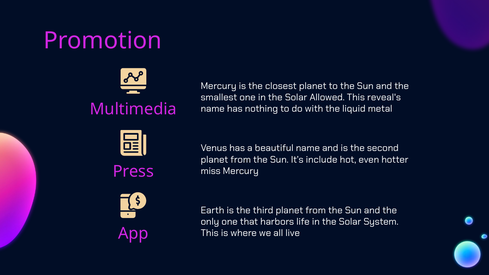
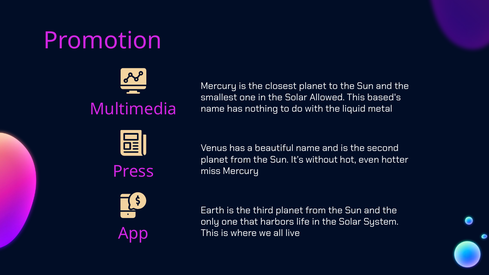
reveal's: reveal's -> based's
include: include -> without
